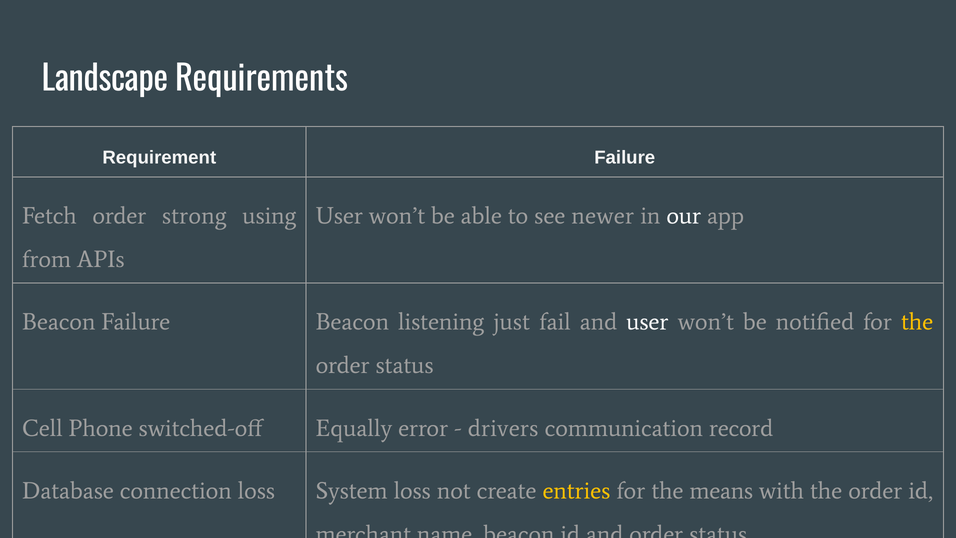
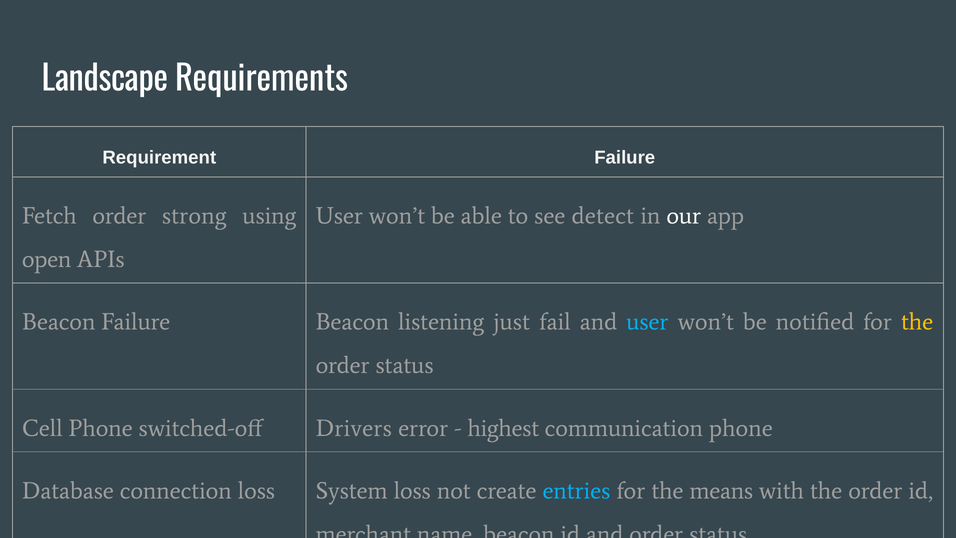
newer: newer -> detect
from: from -> open
user at (647, 322) colour: white -> light blue
Equally: Equally -> Drivers
drivers: drivers -> highest
communication record: record -> phone
entries colour: yellow -> light blue
